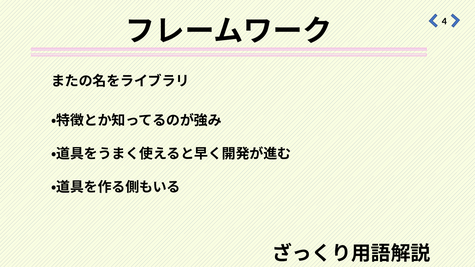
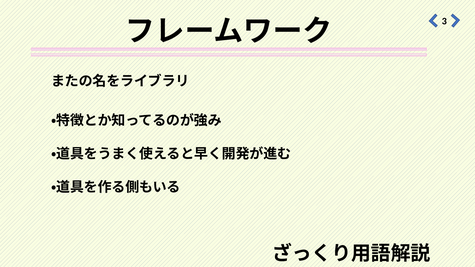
4: 4 -> 3
